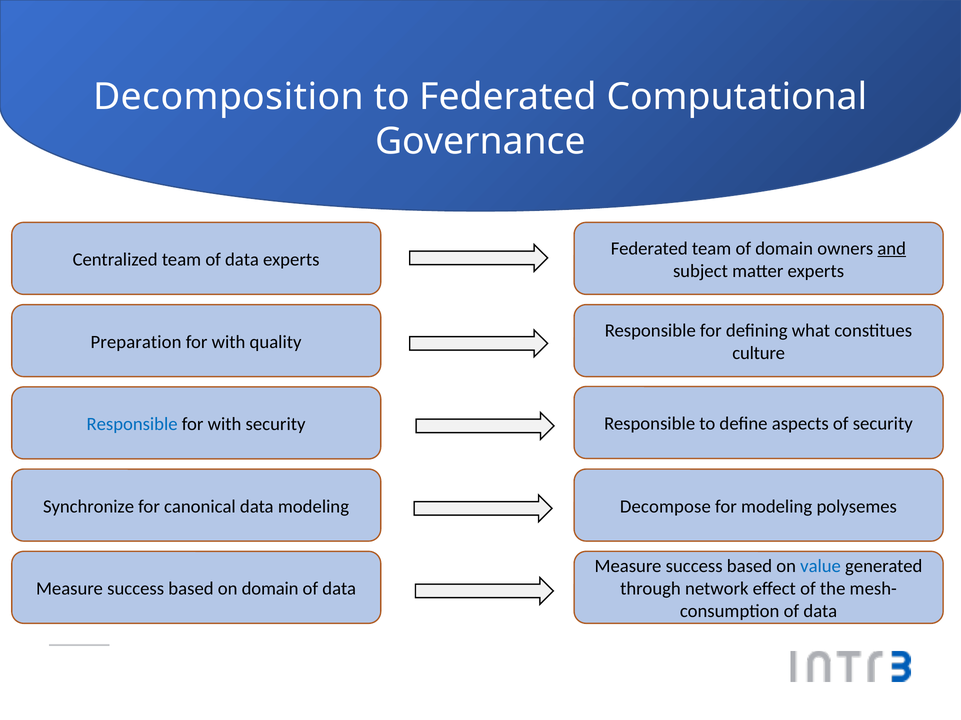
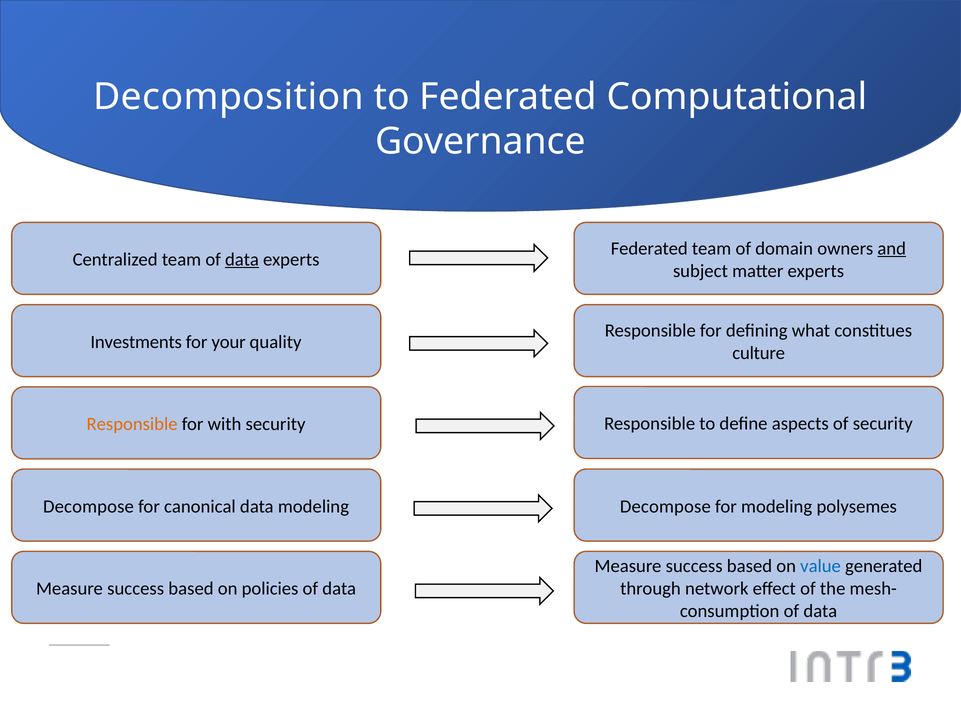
data at (242, 260) underline: none -> present
Preparation: Preparation -> Investments
with at (229, 342): with -> your
Responsible at (132, 425) colour: blue -> orange
Synchronize at (89, 507): Synchronize -> Decompose
on domain: domain -> policies
